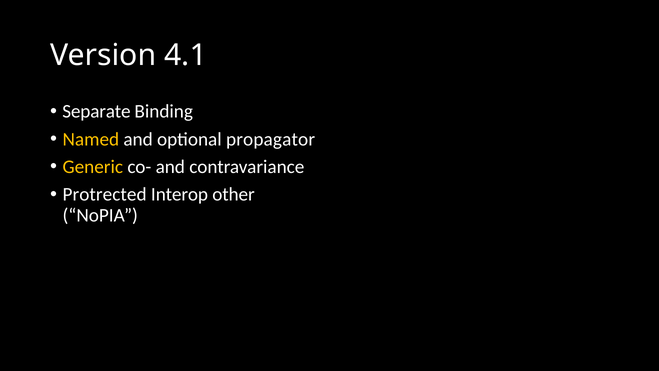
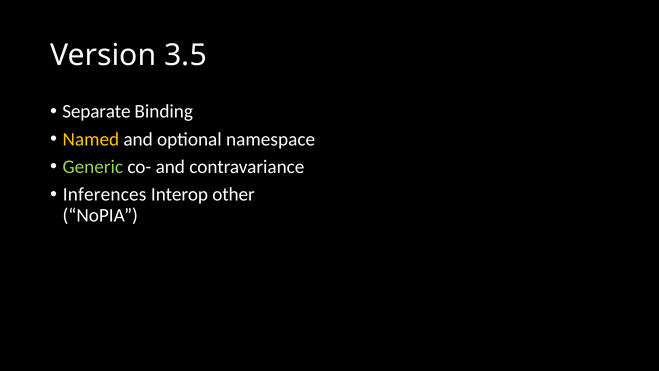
4.1: 4.1 -> 3.5
propagator: propagator -> namespace
Generic colour: yellow -> light green
Protrected: Protrected -> Inferences
